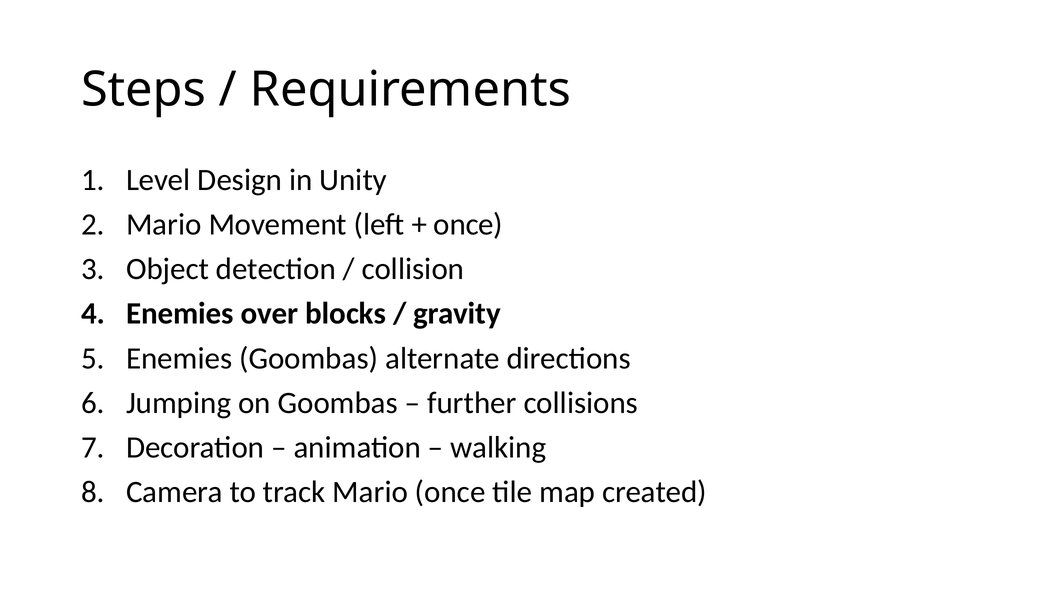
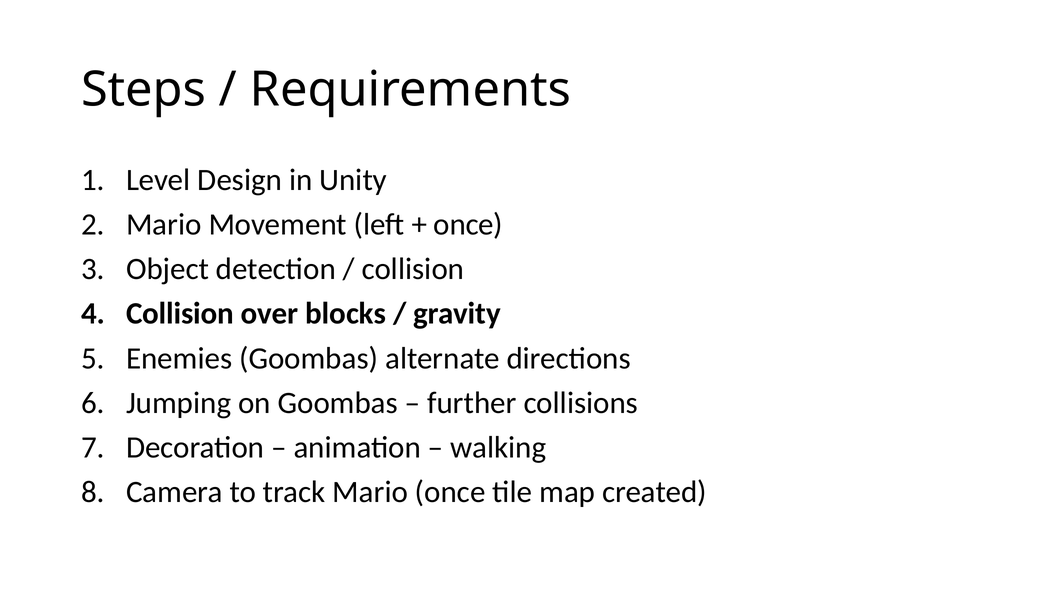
Enemies at (180, 313): Enemies -> Collision
